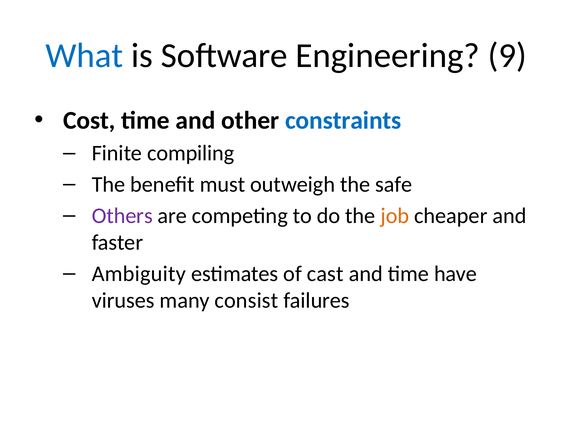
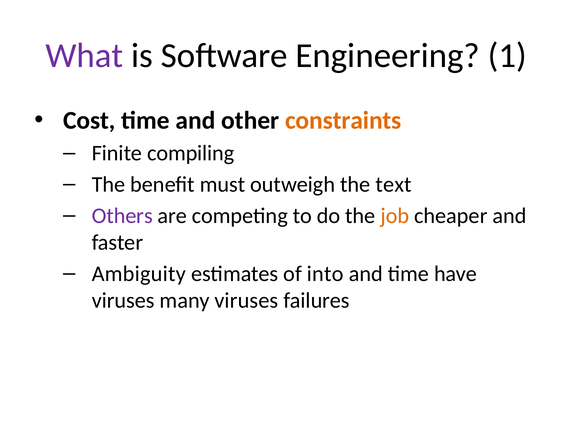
What colour: blue -> purple
9: 9 -> 1
constraints colour: blue -> orange
safe: safe -> text
cast: cast -> into
many consist: consist -> viruses
